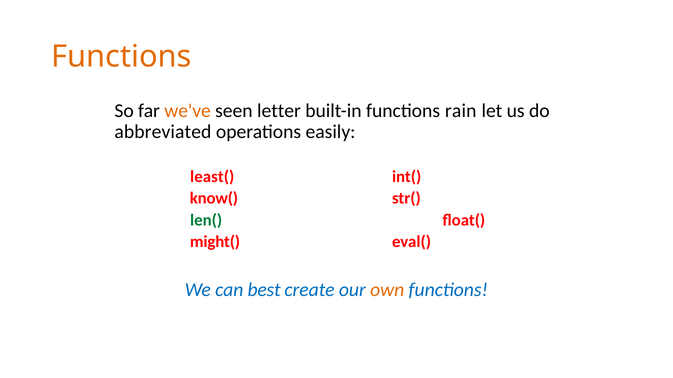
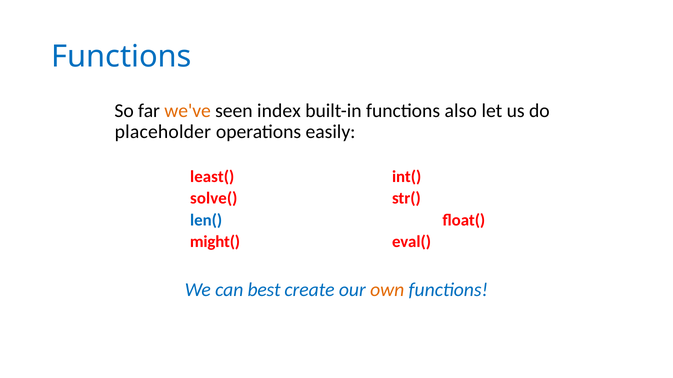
Functions at (122, 57) colour: orange -> blue
letter: letter -> index
rain: rain -> also
abbreviated: abbreviated -> placeholder
know(: know( -> solve(
len( colour: green -> blue
